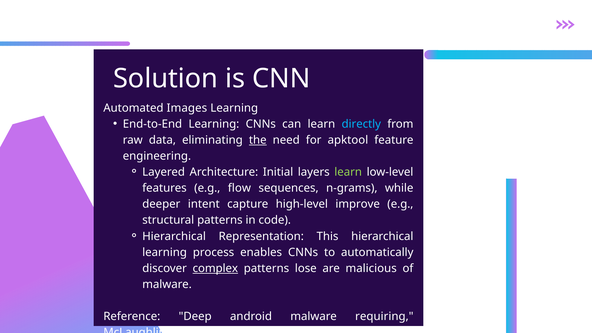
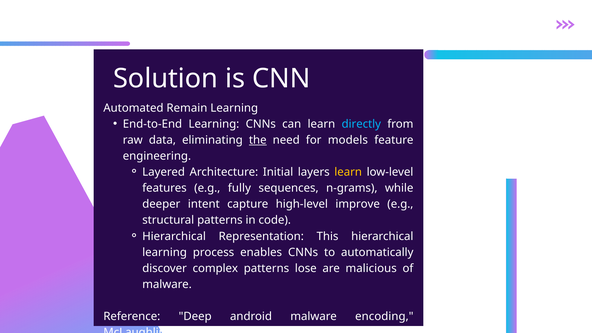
Images: Images -> Remain
apktool: apktool -> models
learn at (348, 172) colour: light green -> yellow
flow: flow -> fully
complex underline: present -> none
requiring: requiring -> encoding
